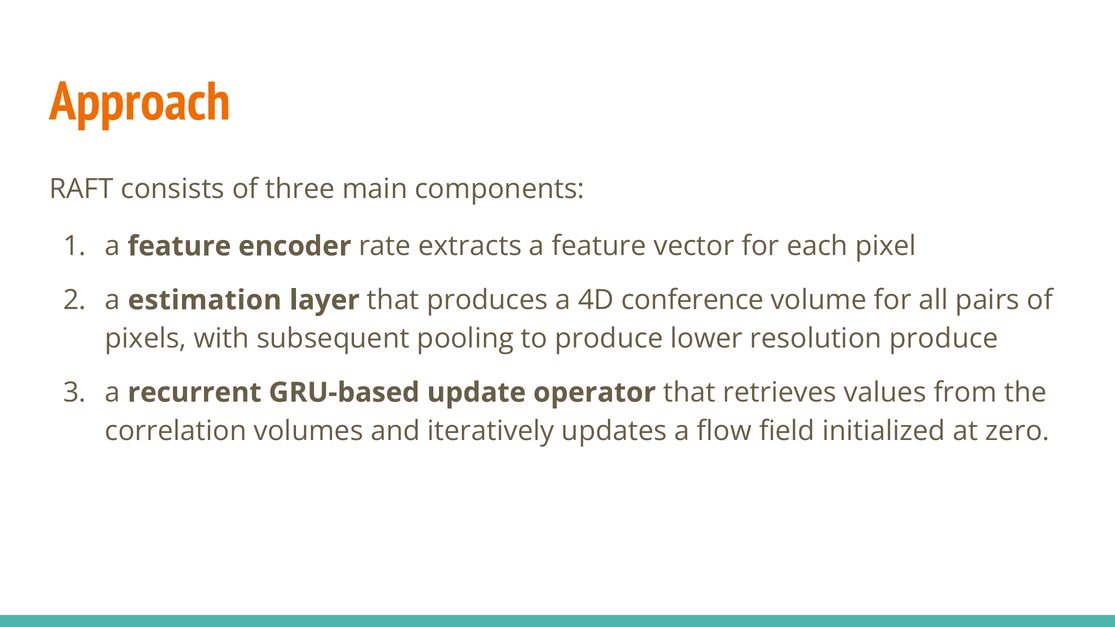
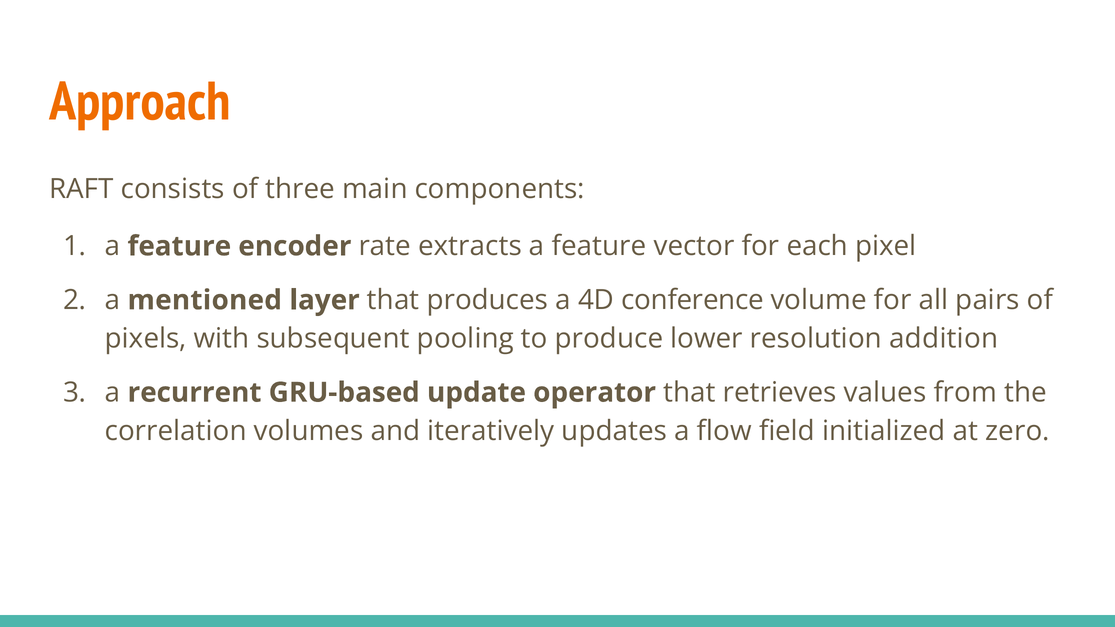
estimation: estimation -> mentioned
resolution produce: produce -> addition
